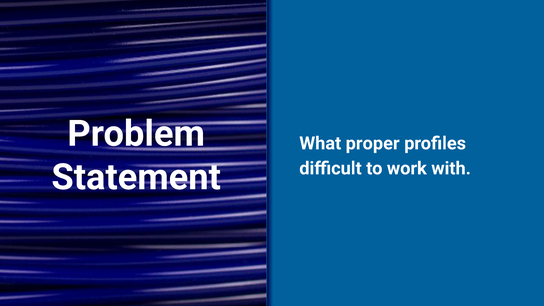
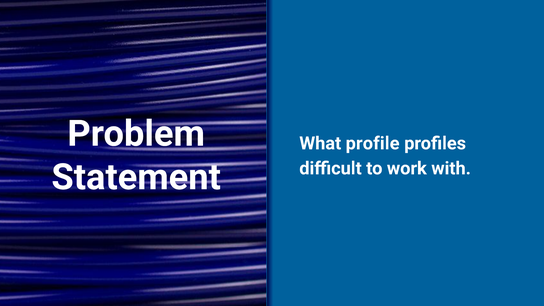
proper: proper -> profile
